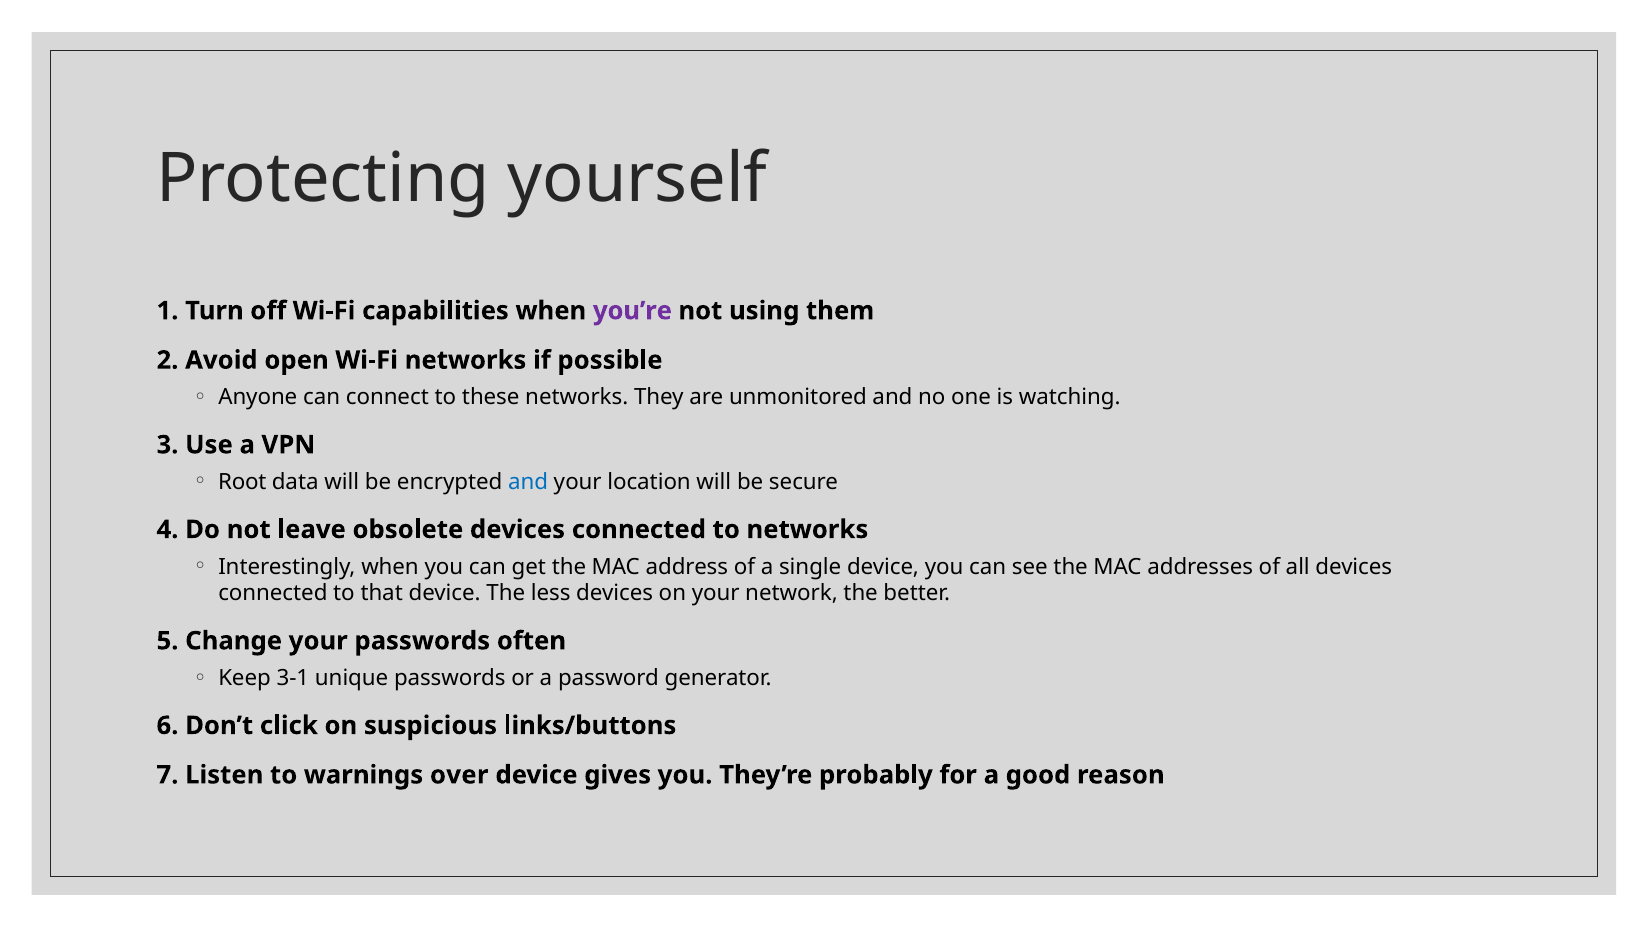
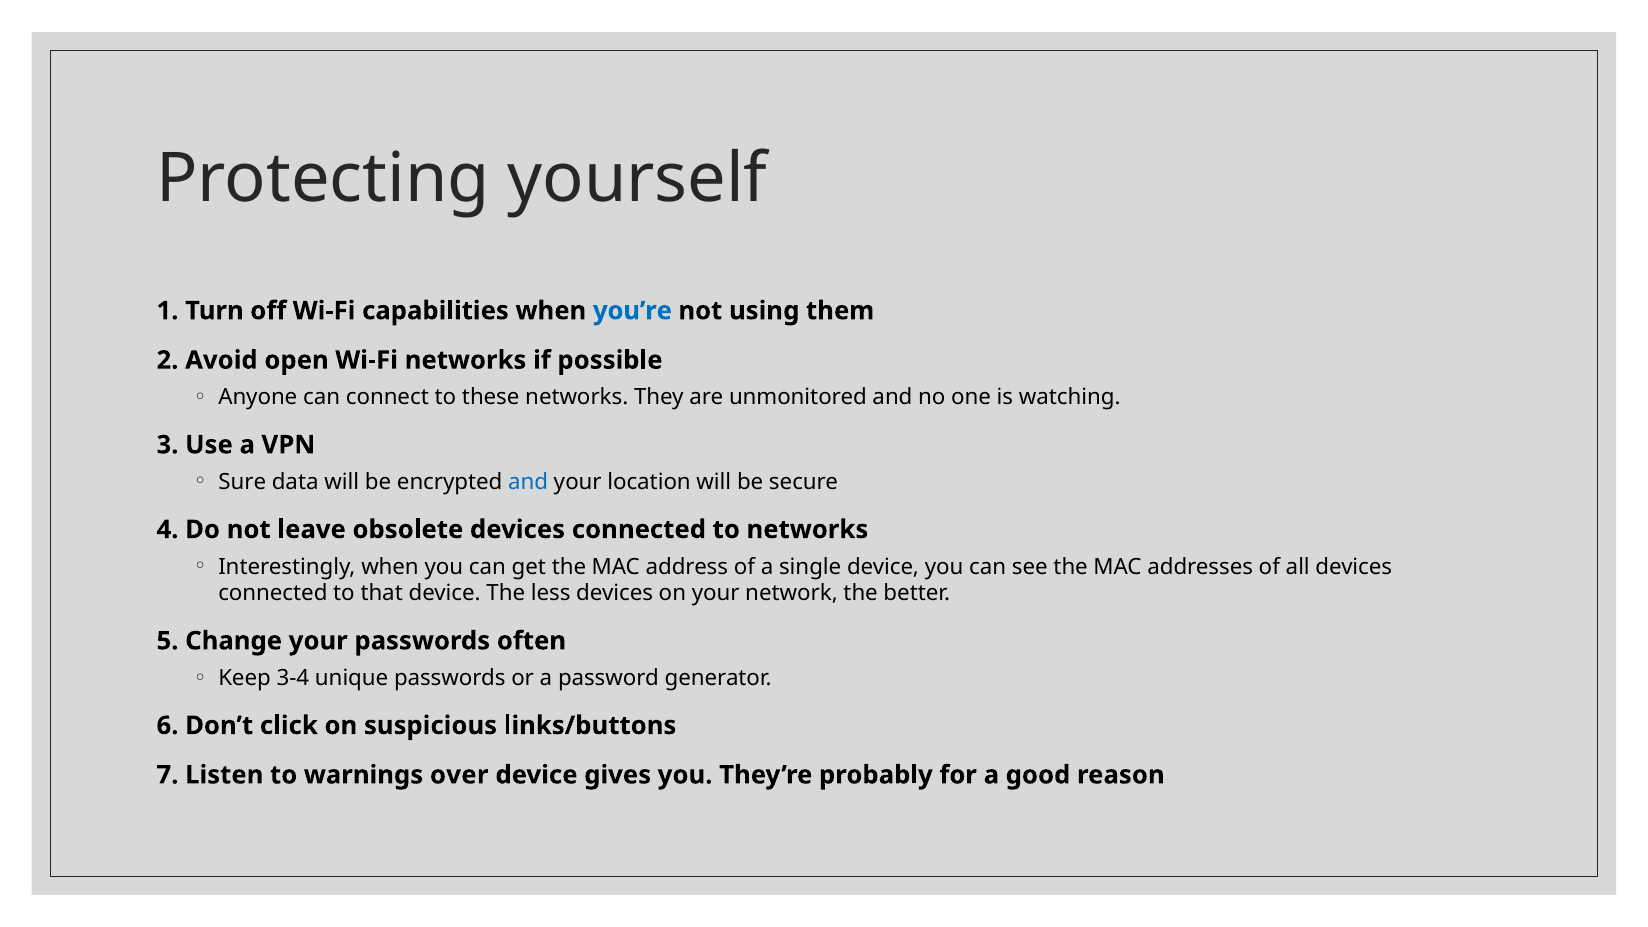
you’re colour: purple -> blue
Root: Root -> Sure
3-1: 3-1 -> 3-4
